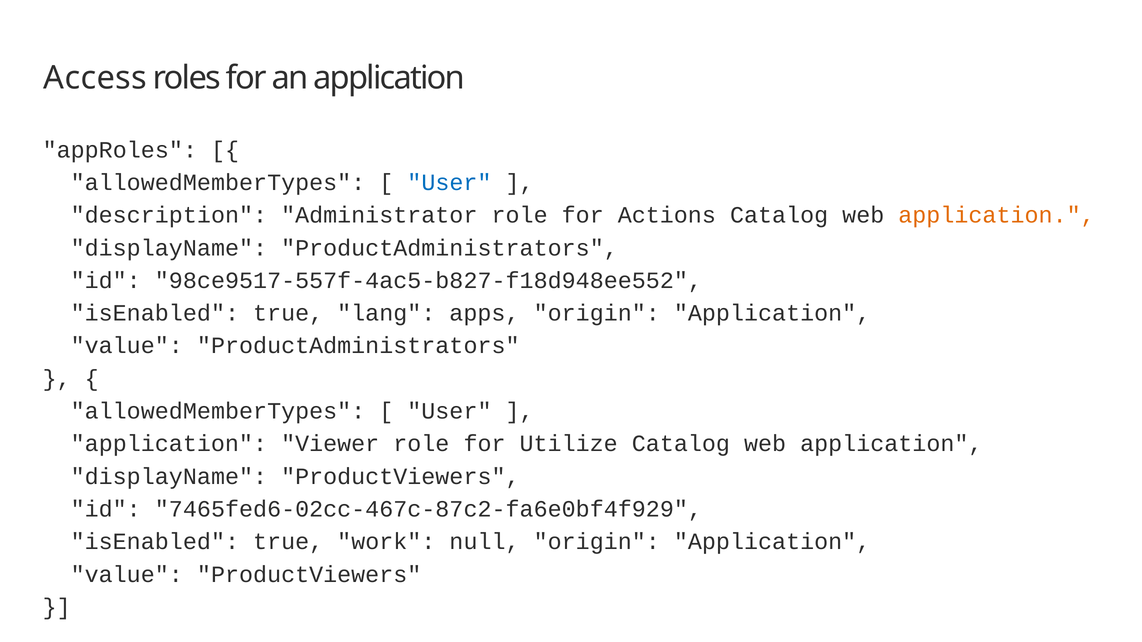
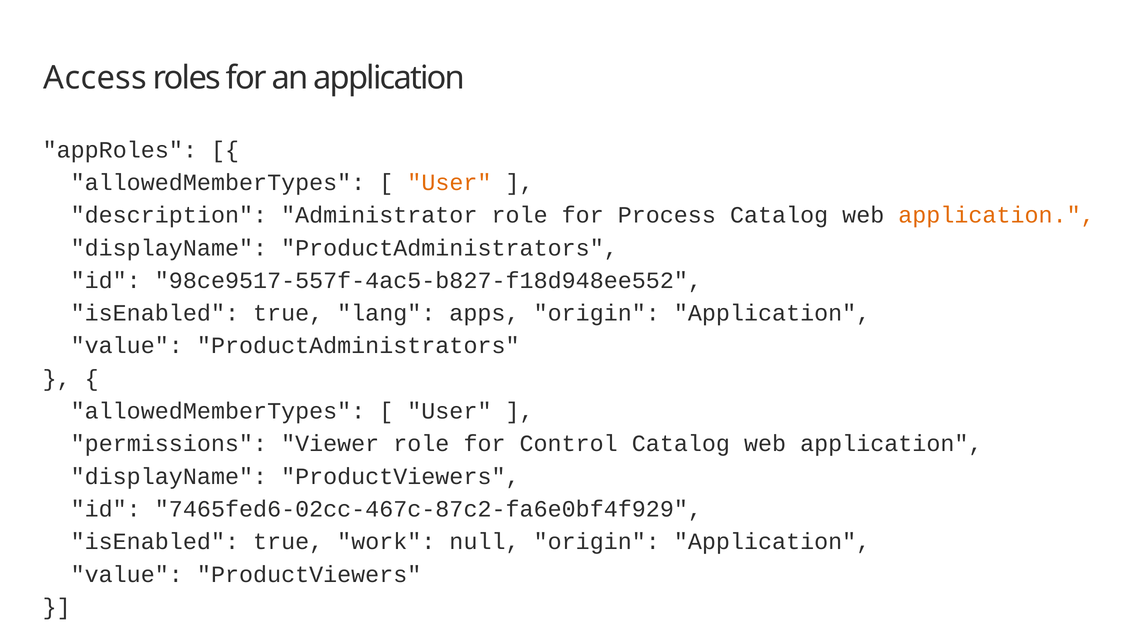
User at (449, 183) colour: blue -> orange
Actions: Actions -> Process
application at (169, 444): application -> permissions
Utilize: Utilize -> Control
